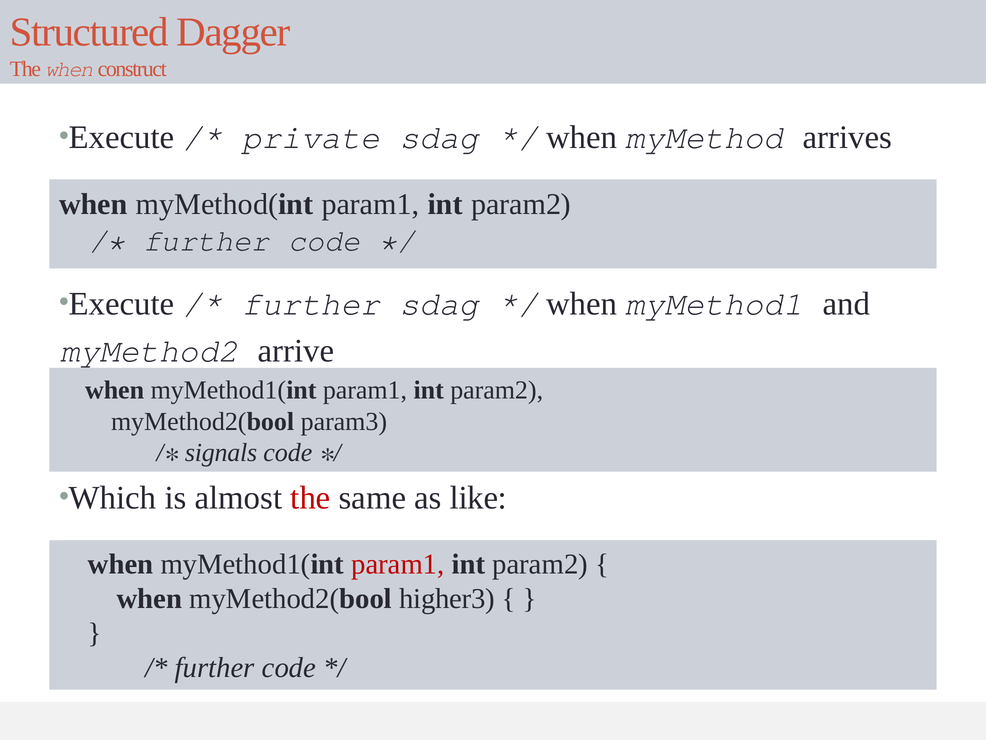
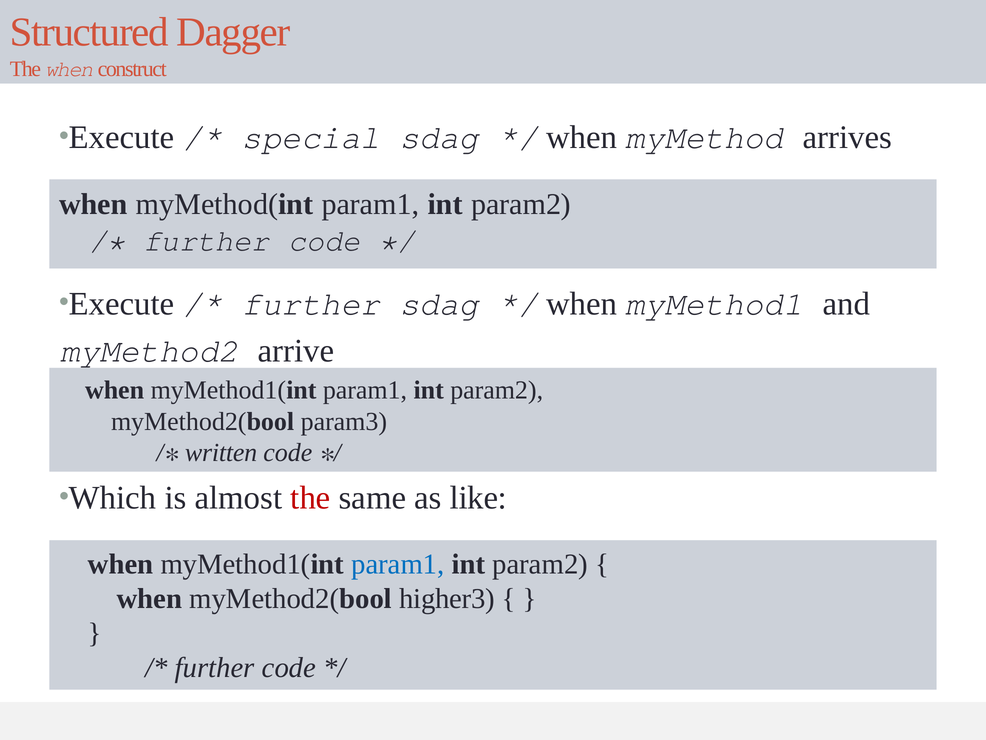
private: private -> special
signals: signals -> written
param1 at (398, 564) colour: red -> blue
